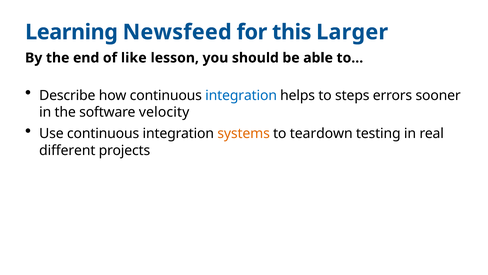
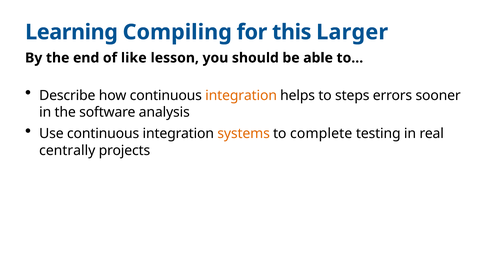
Newsfeed: Newsfeed -> Compiling
integration at (241, 95) colour: blue -> orange
velocity: velocity -> analysis
teardown: teardown -> complete
different: different -> centrally
